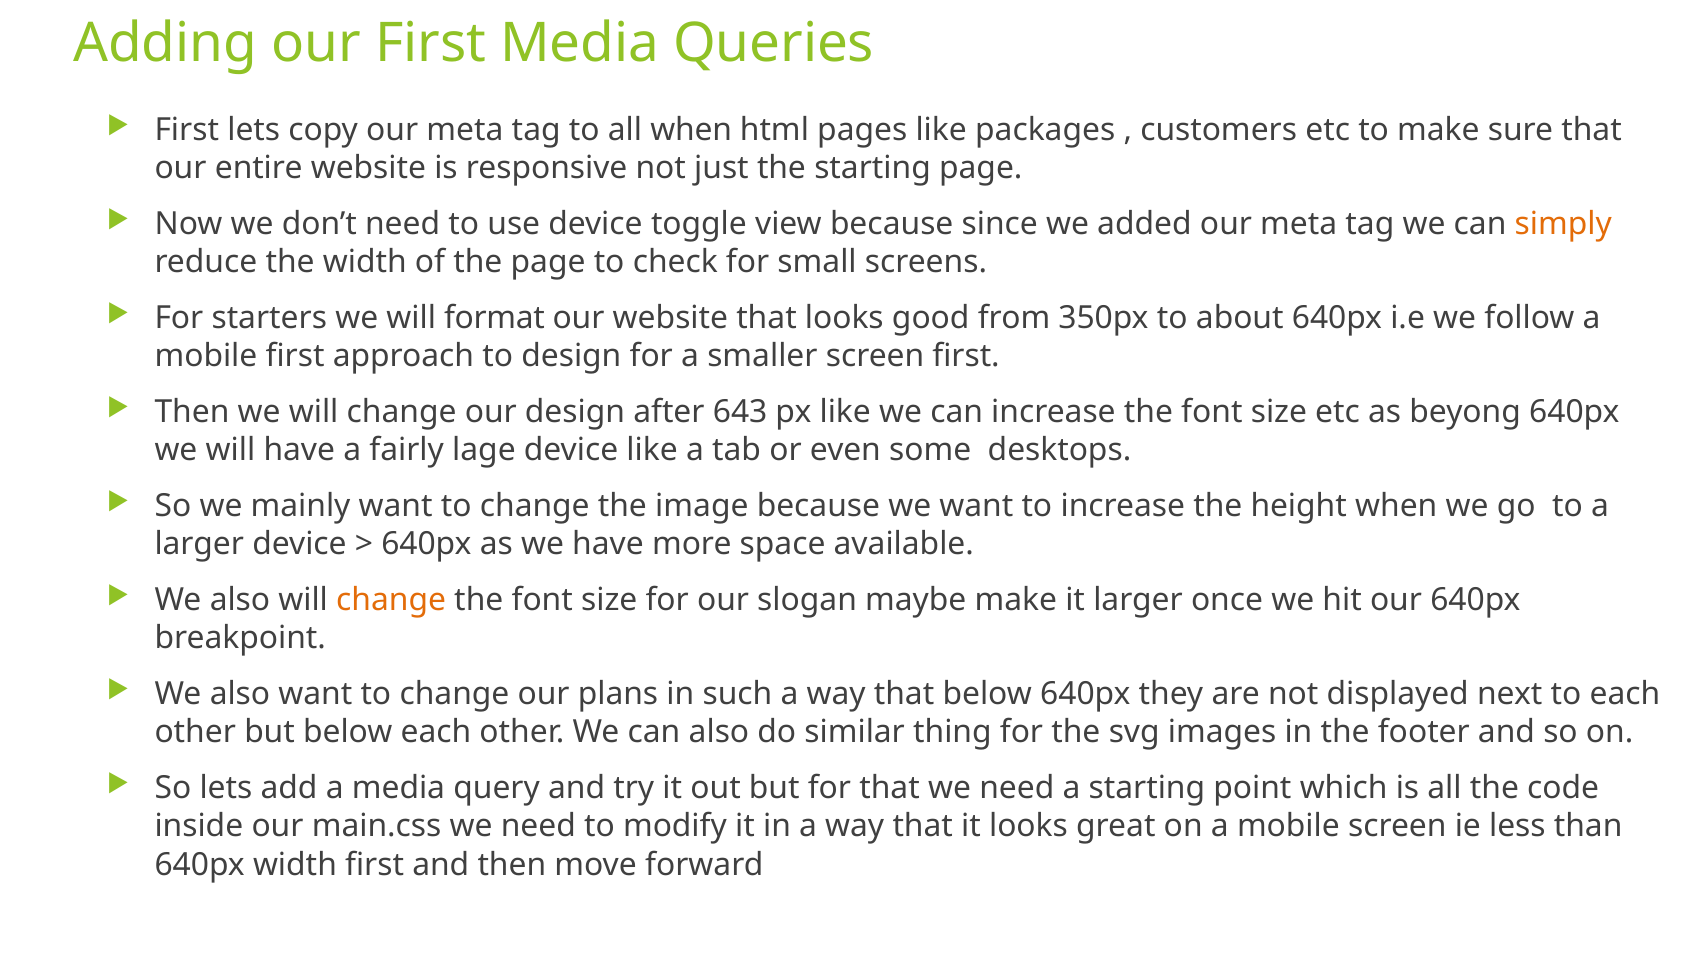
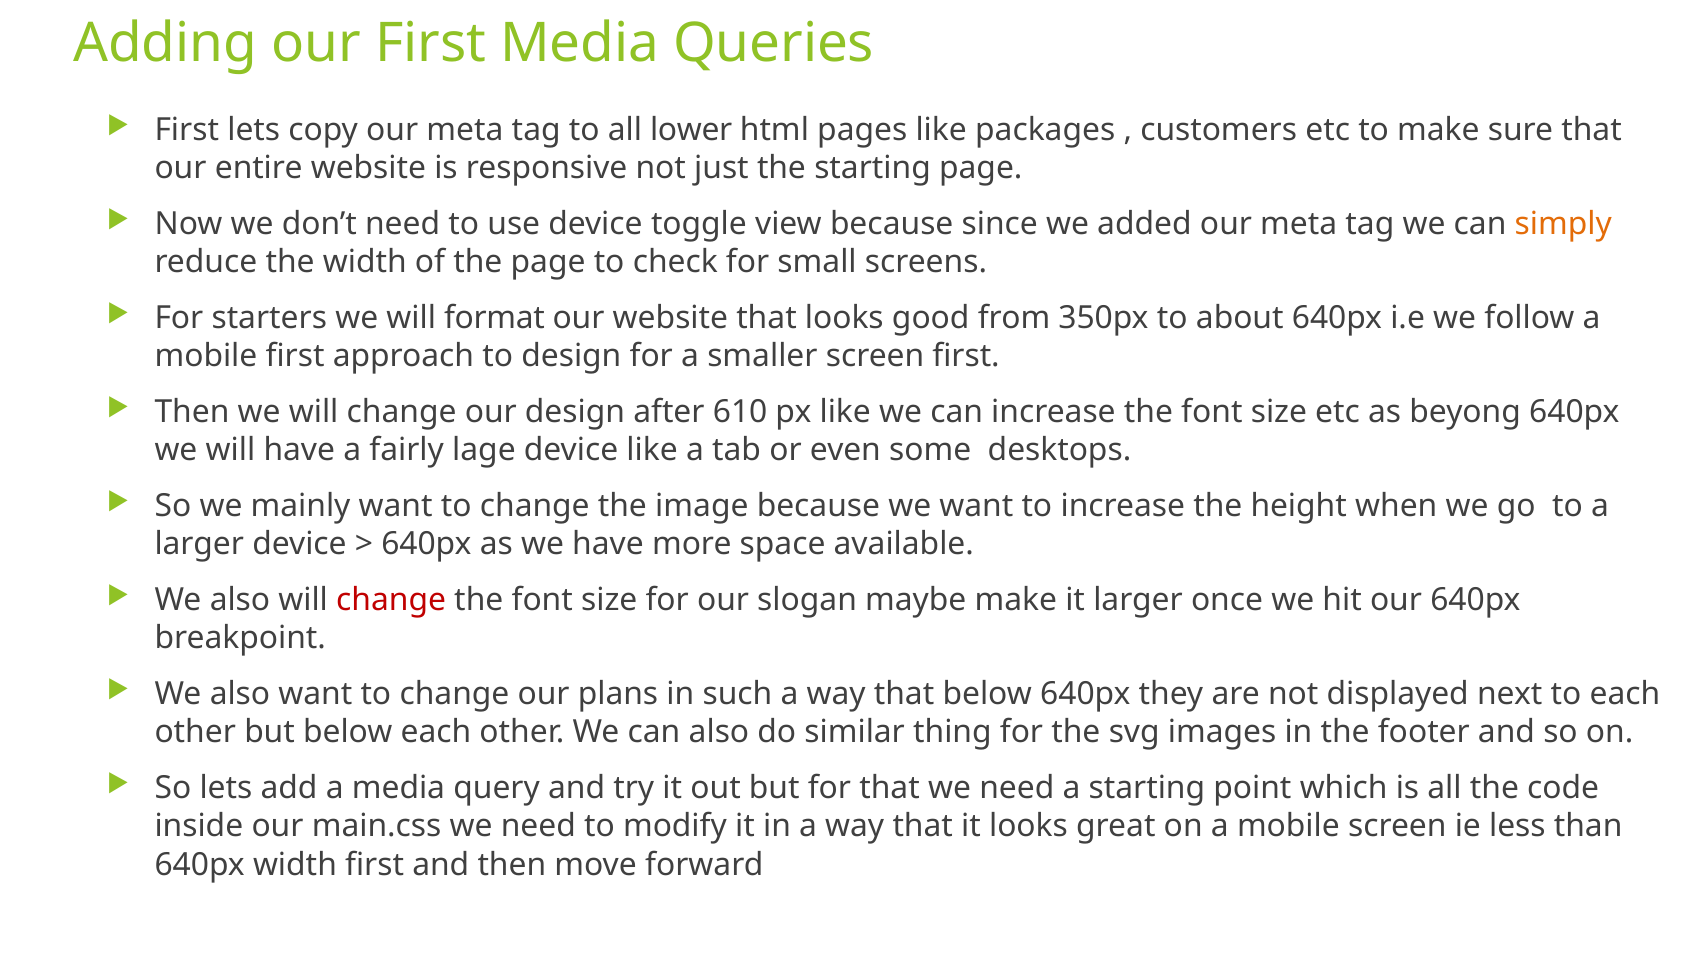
all when: when -> lower
643: 643 -> 610
change at (391, 600) colour: orange -> red
